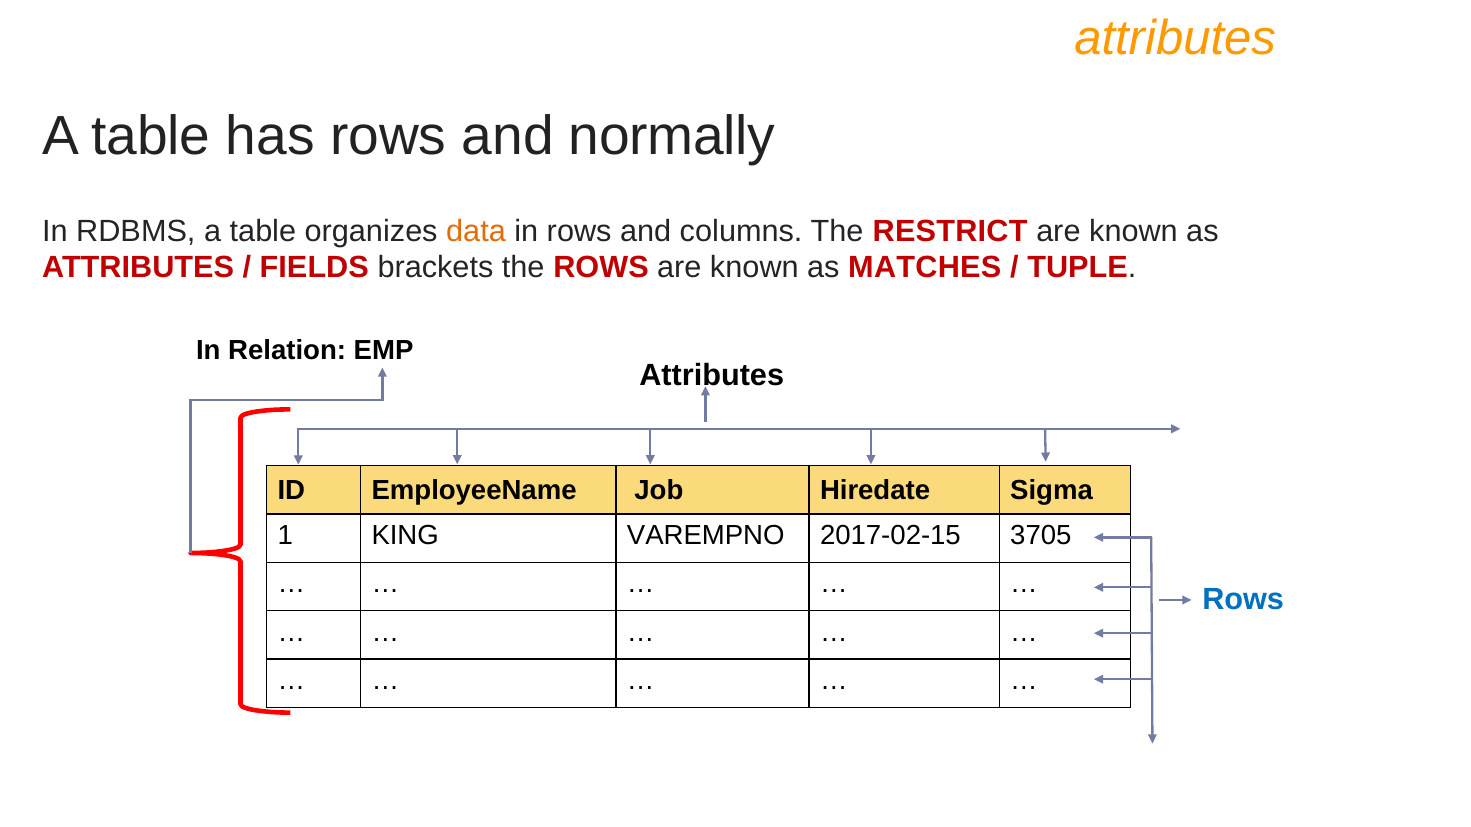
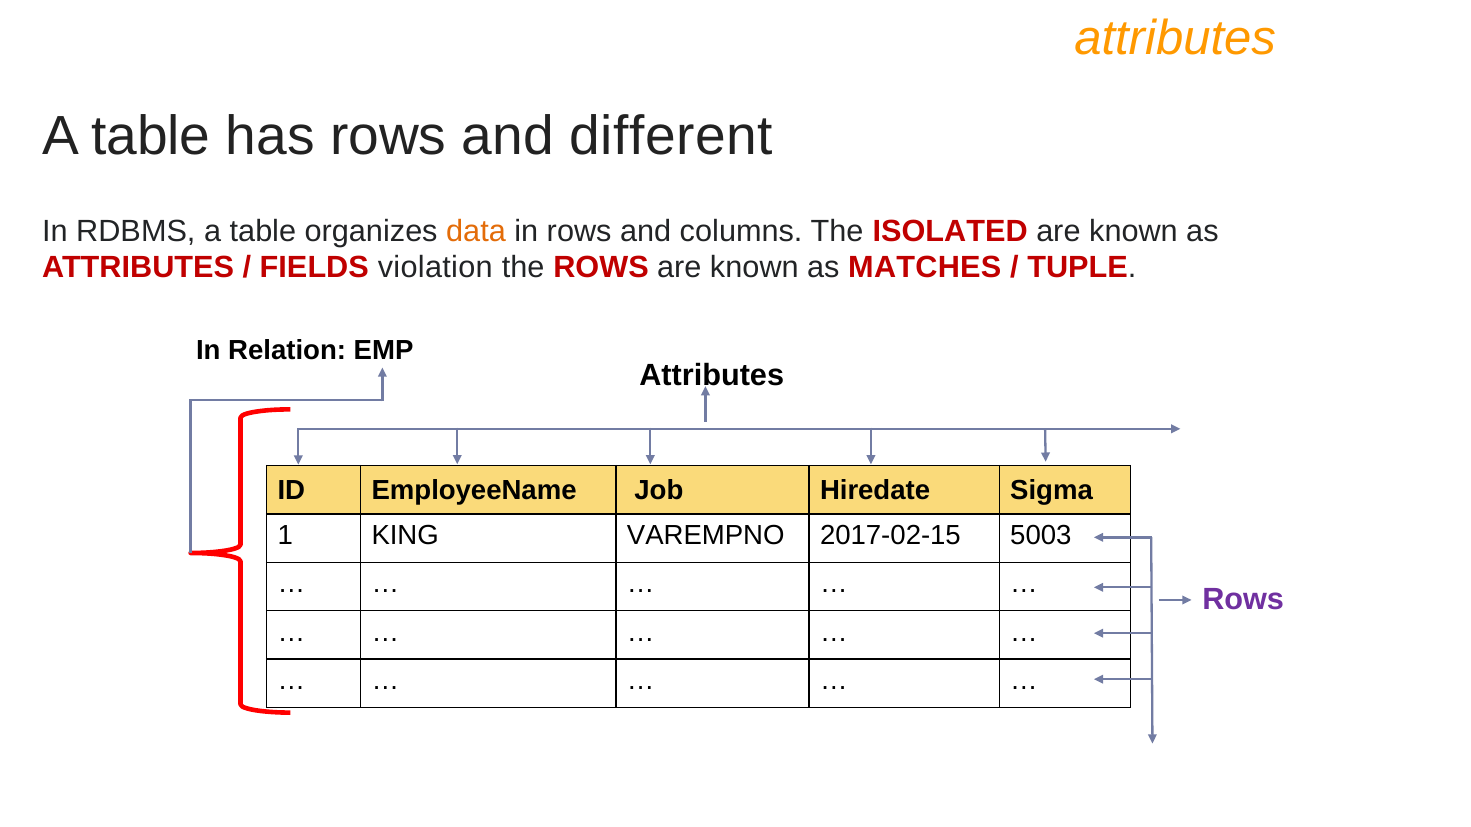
normally: normally -> different
RESTRICT: RESTRICT -> ISOLATED
brackets: brackets -> violation
3705: 3705 -> 5003
Rows at (1243, 600) colour: blue -> purple
